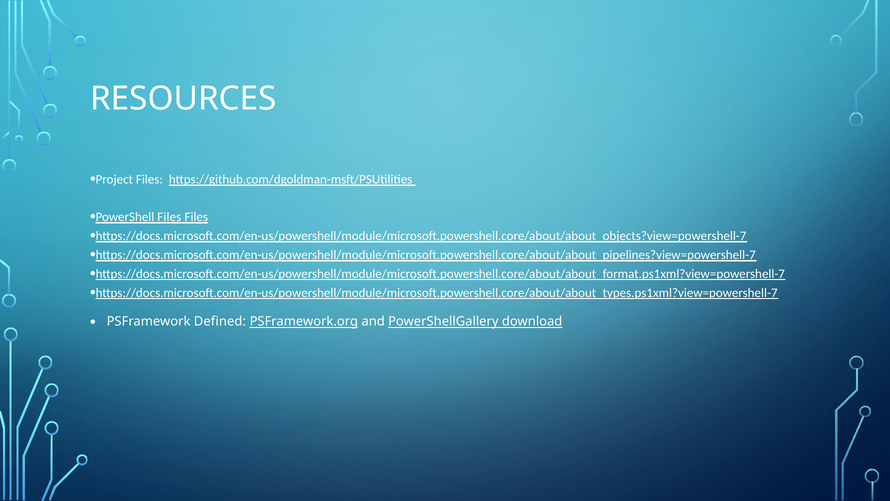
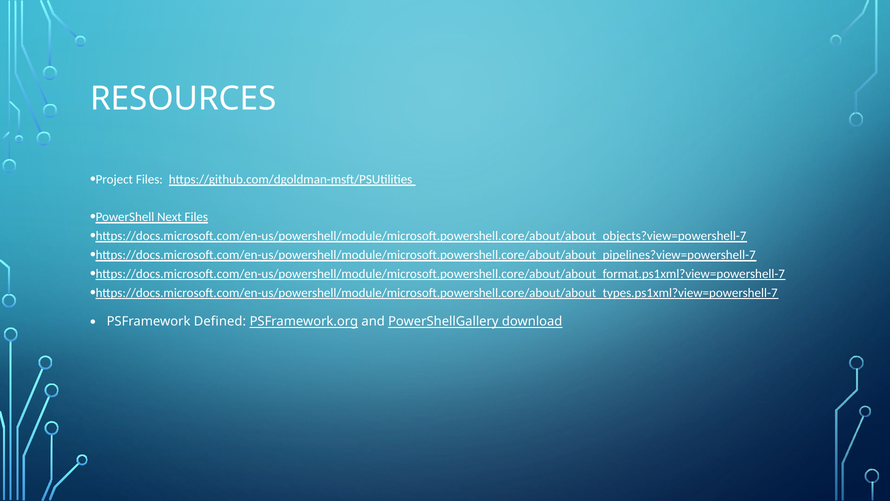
PowerShell Files: Files -> Next
